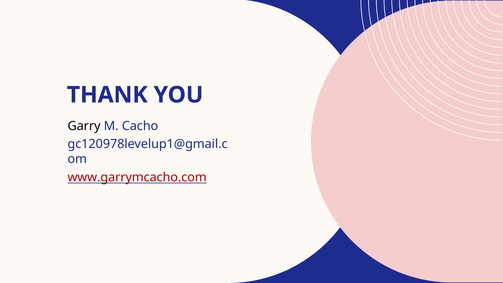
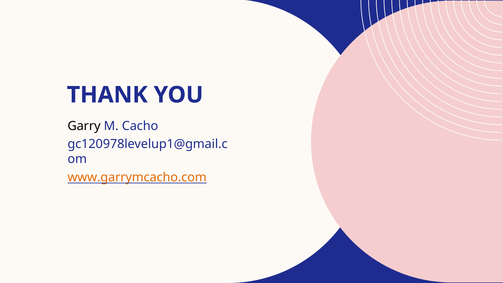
www.garrymcacho.com colour: red -> orange
